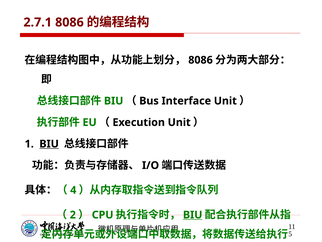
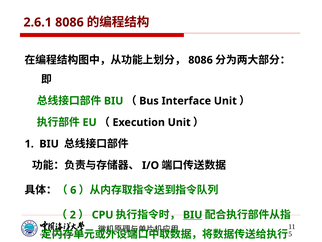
2.7.1: 2.7.1 -> 2.6.1
BIU at (49, 144) underline: present -> none
4: 4 -> 6
